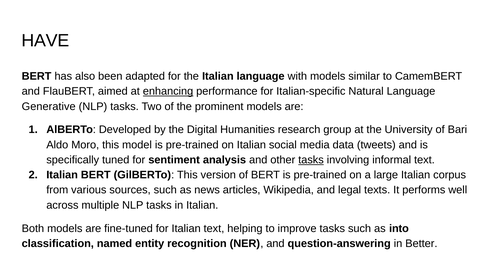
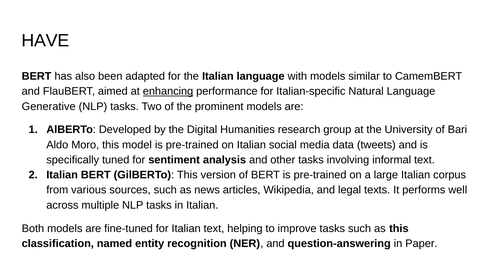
tasks at (311, 160) underline: present -> none
as into: into -> this
Better: Better -> Paper
